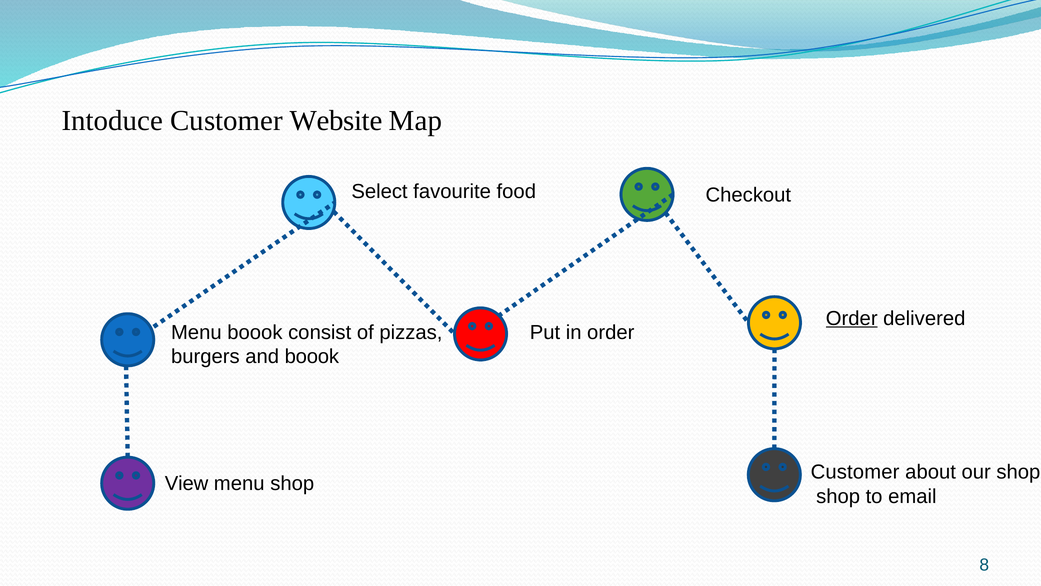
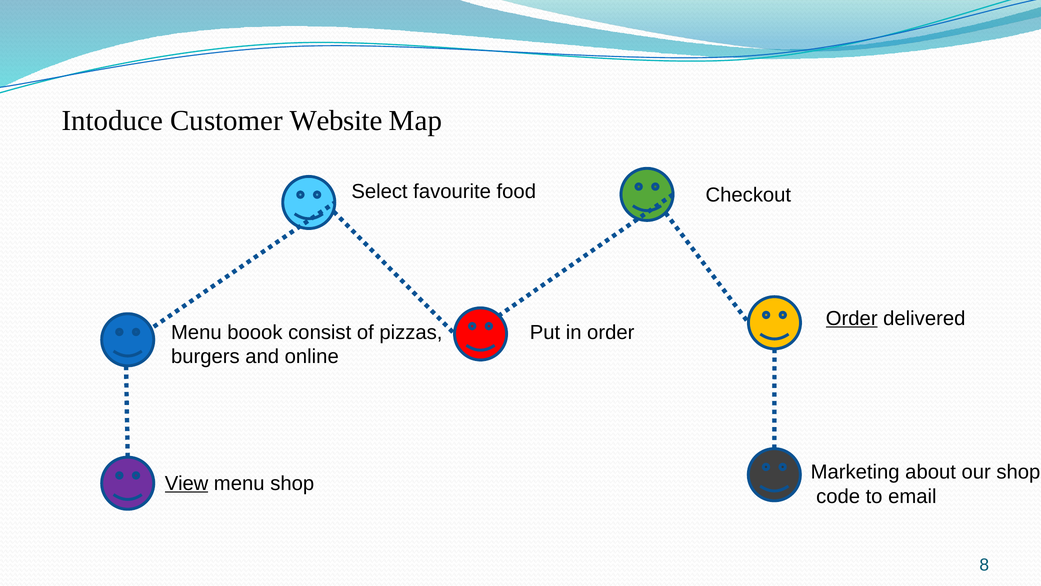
and boook: boook -> online
Customer at (855, 472): Customer -> Marketing
View underline: none -> present
shop at (838, 496): shop -> code
